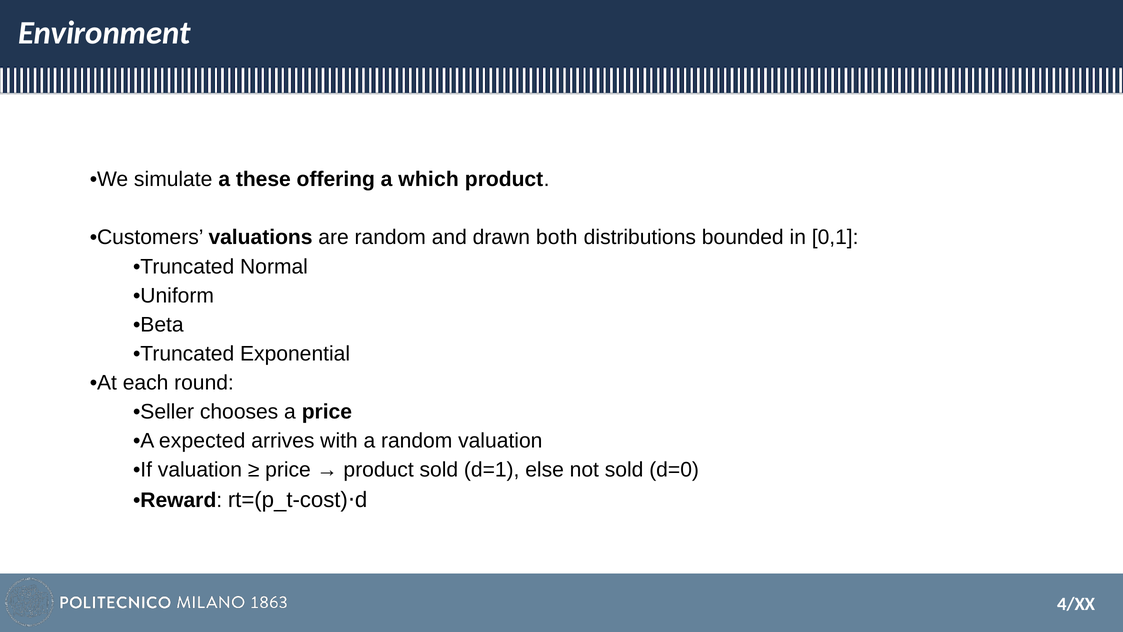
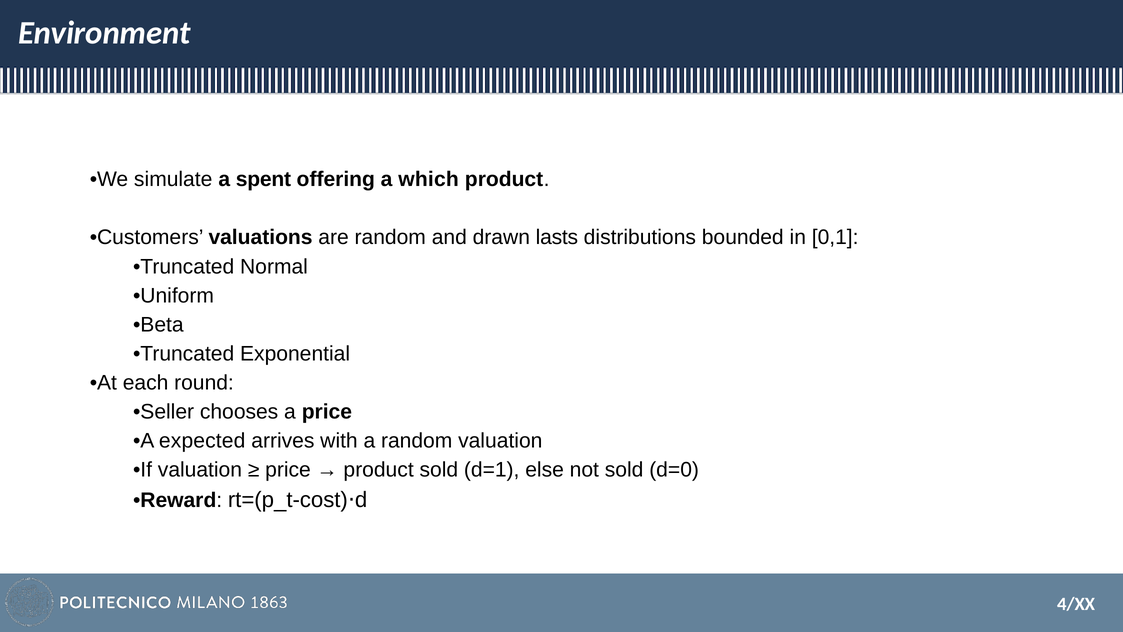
these: these -> spent
both: both -> lasts
